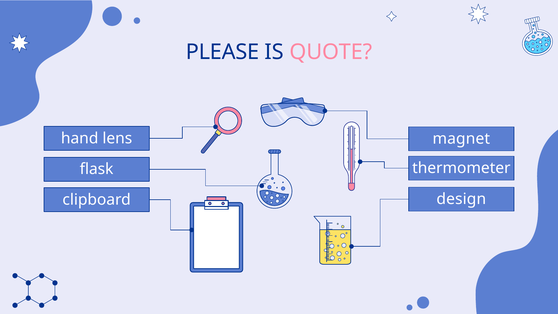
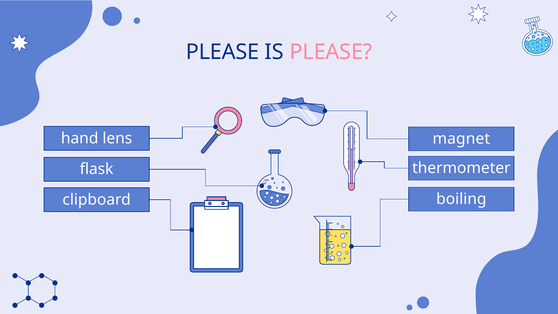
IS QUOTE: QUOTE -> PLEASE
design: design -> boiling
